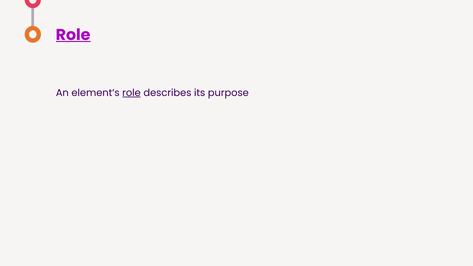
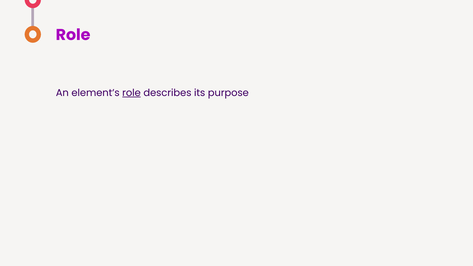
Role at (73, 35) underline: present -> none
